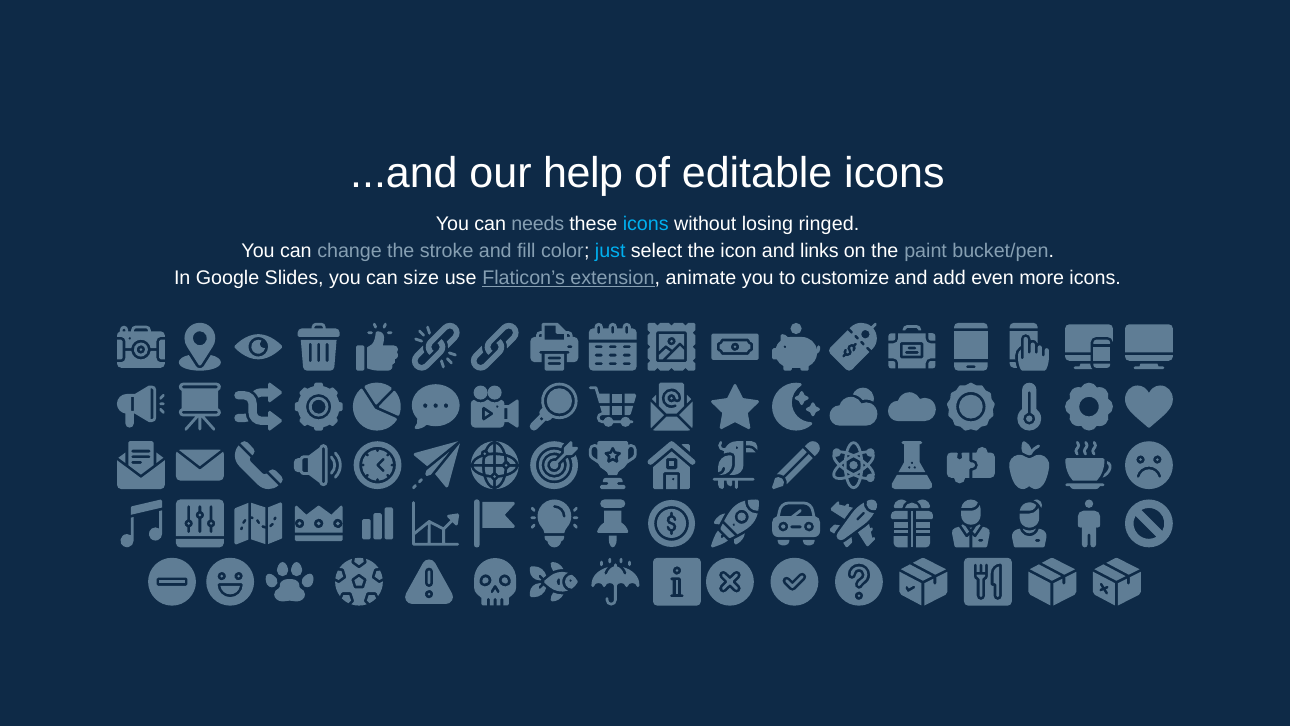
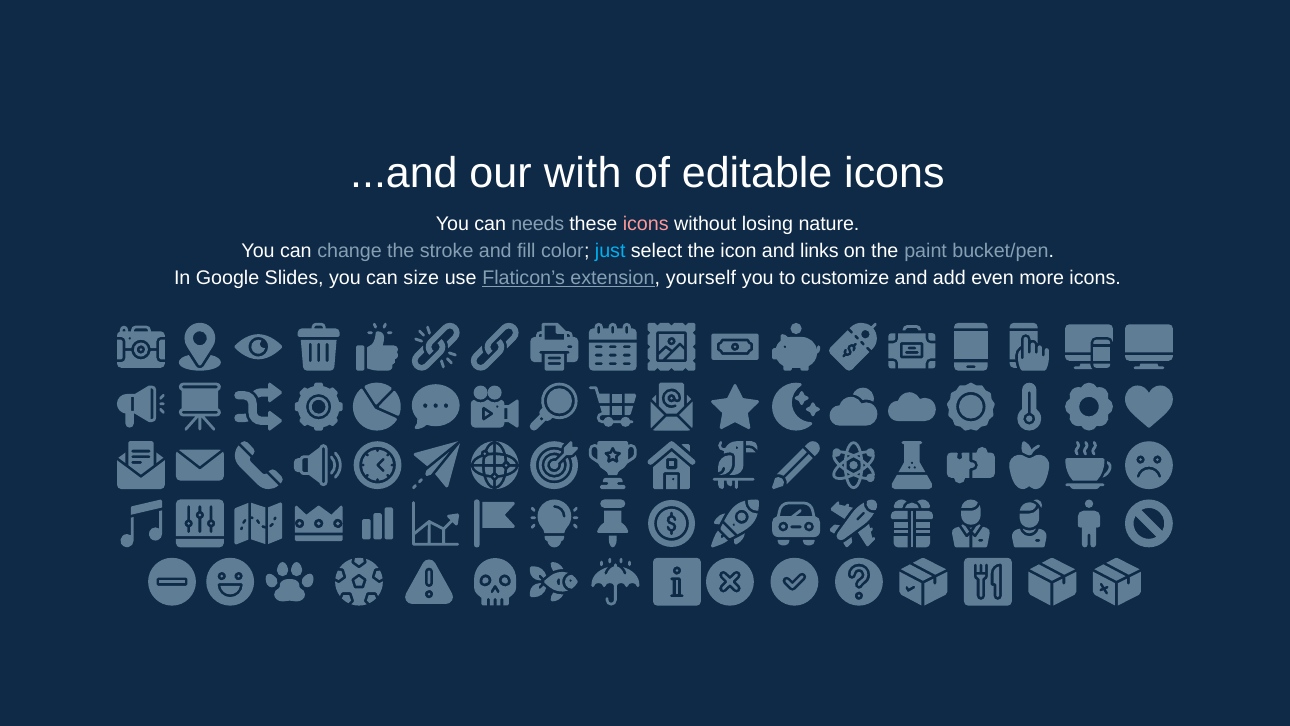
help: help -> with
icons at (646, 224) colour: light blue -> pink
ringed: ringed -> nature
animate: animate -> yourself
